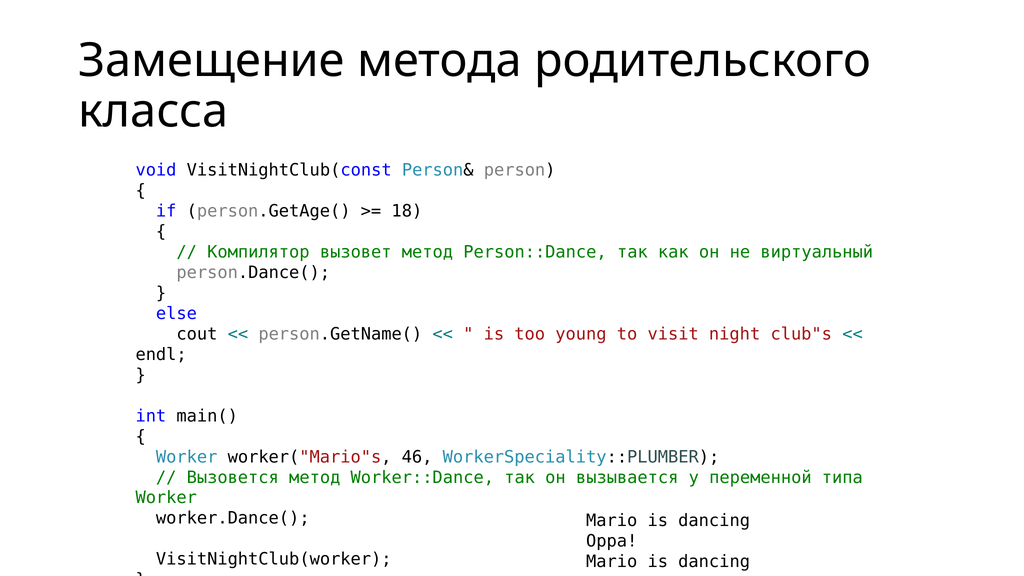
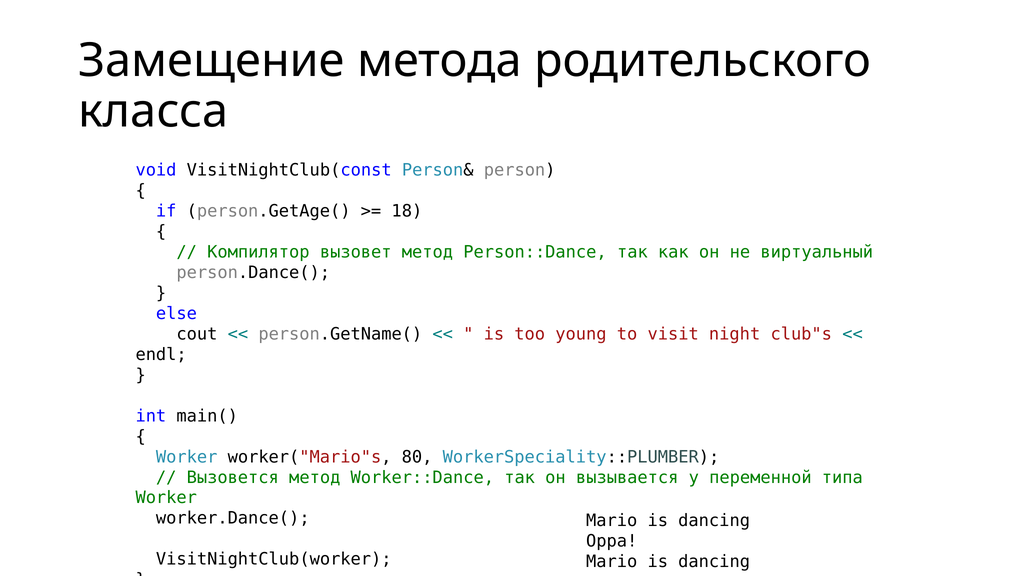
46: 46 -> 80
